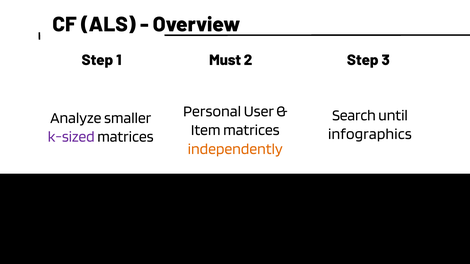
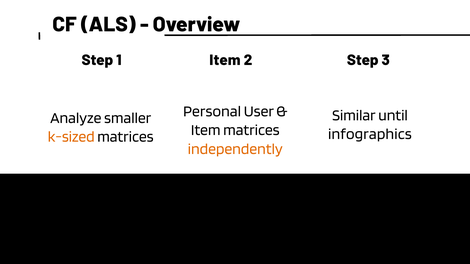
Must at (225, 60): Must -> Item
Search: Search -> Similar
k-sized colour: purple -> orange
